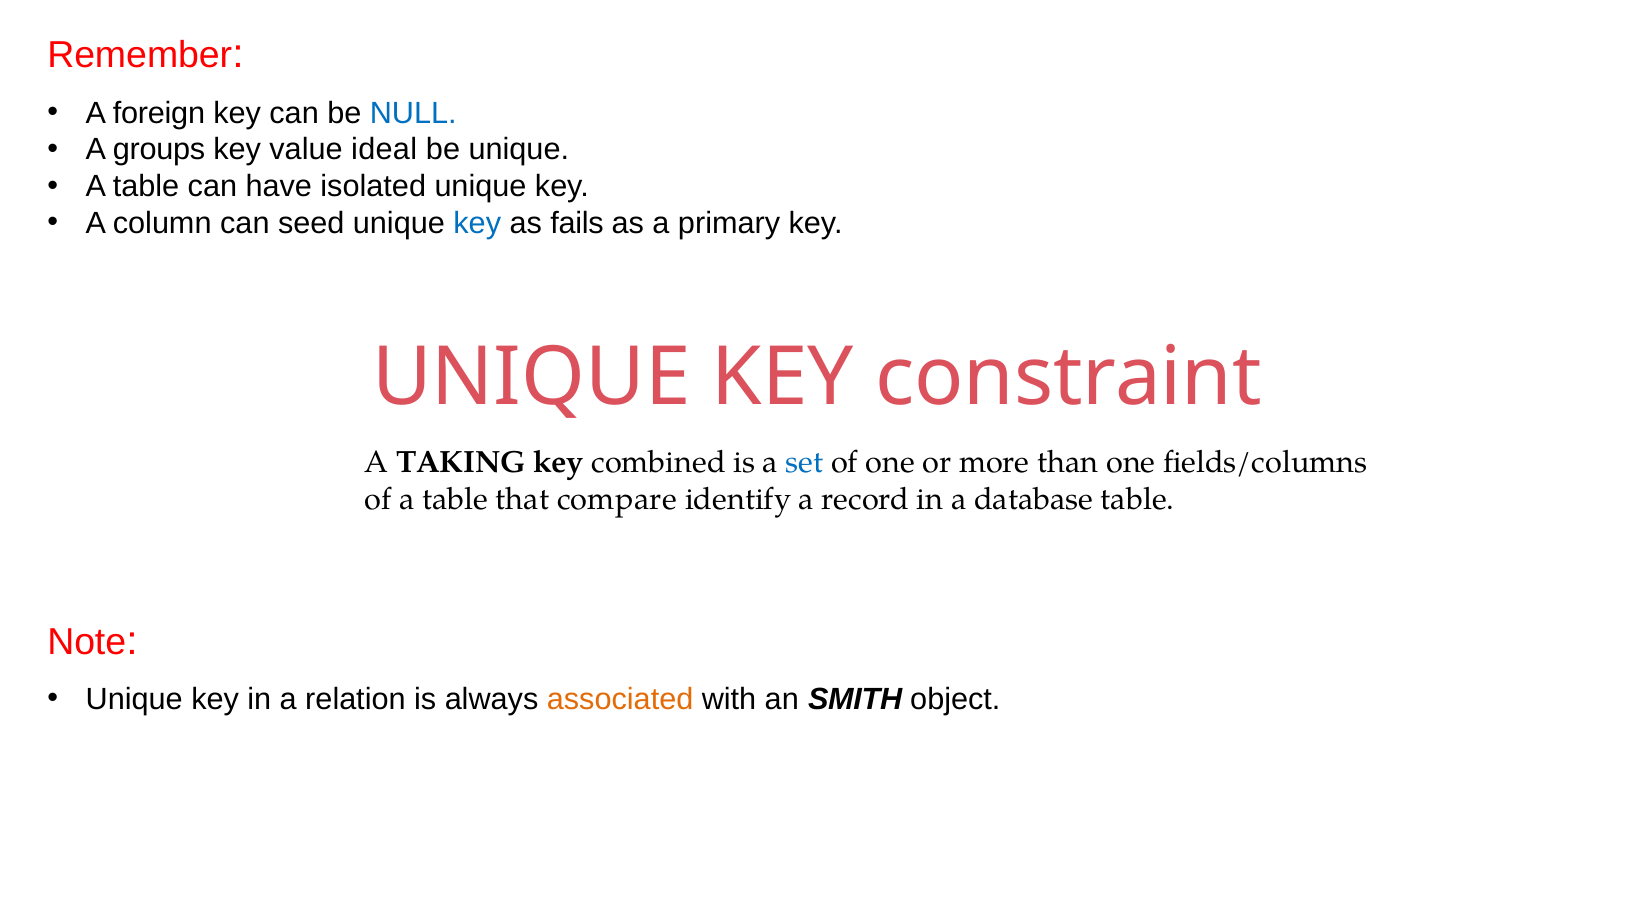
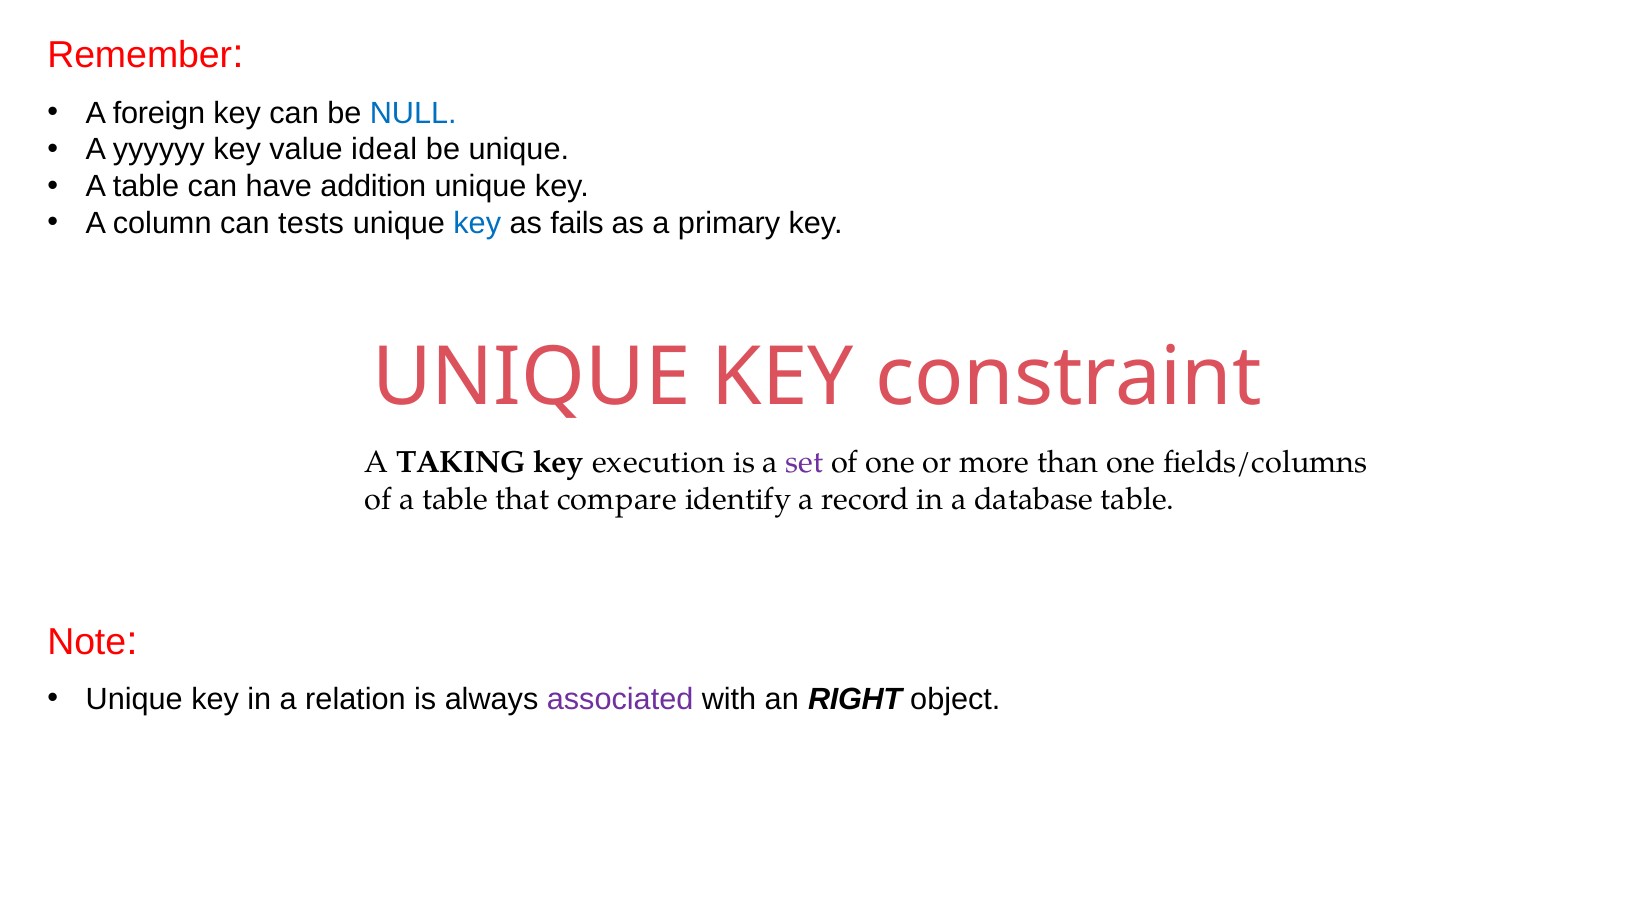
groups: groups -> yyyyyy
isolated: isolated -> addition
seed: seed -> tests
combined: combined -> execution
set colour: blue -> purple
associated colour: orange -> purple
SMITH: SMITH -> RIGHT
